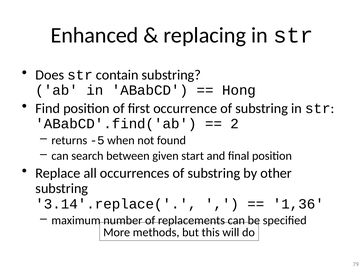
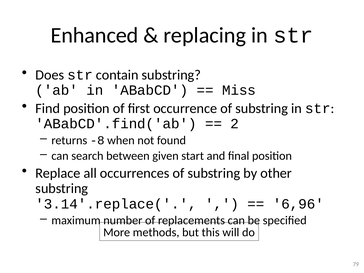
Hong: Hong -> Miss
-5: -5 -> -8
1,36: 1,36 -> 6,96
